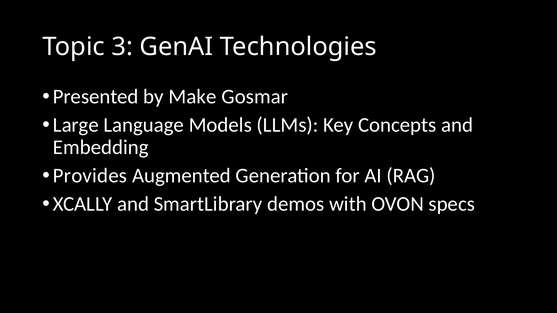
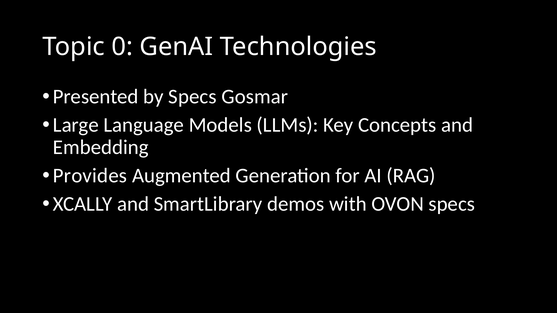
3: 3 -> 0
by Make: Make -> Specs
